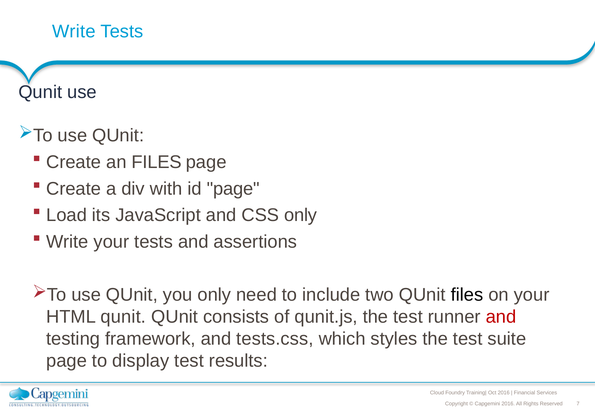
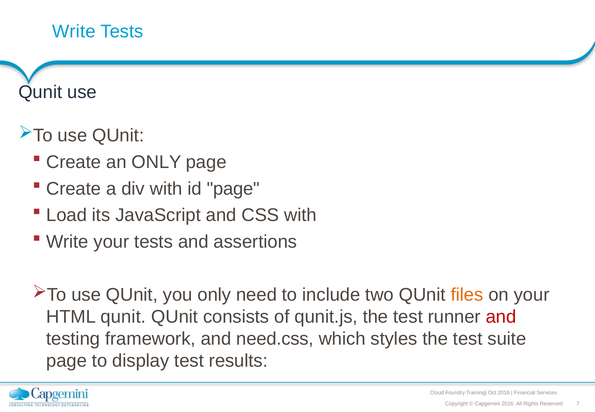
an FILES: FILES -> ONLY
CSS only: only -> with
files at (467, 295) colour: black -> orange
tests.css: tests.css -> need.css
